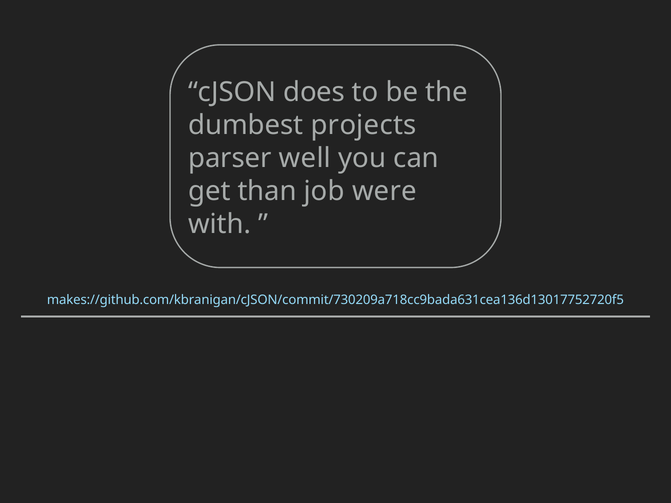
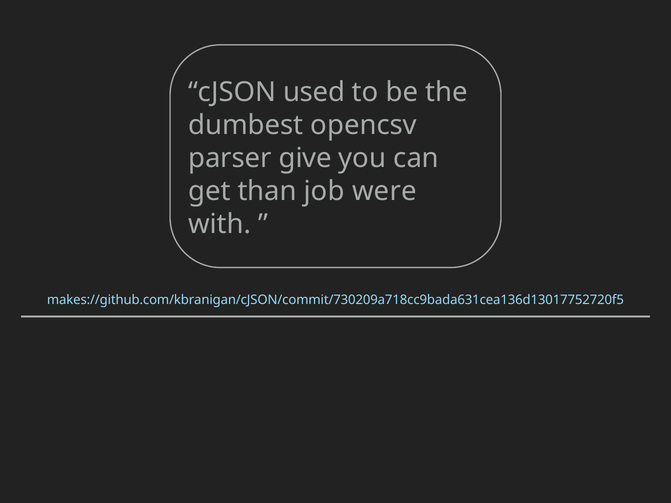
does: does -> used
projects: projects -> opencsv
well: well -> give
